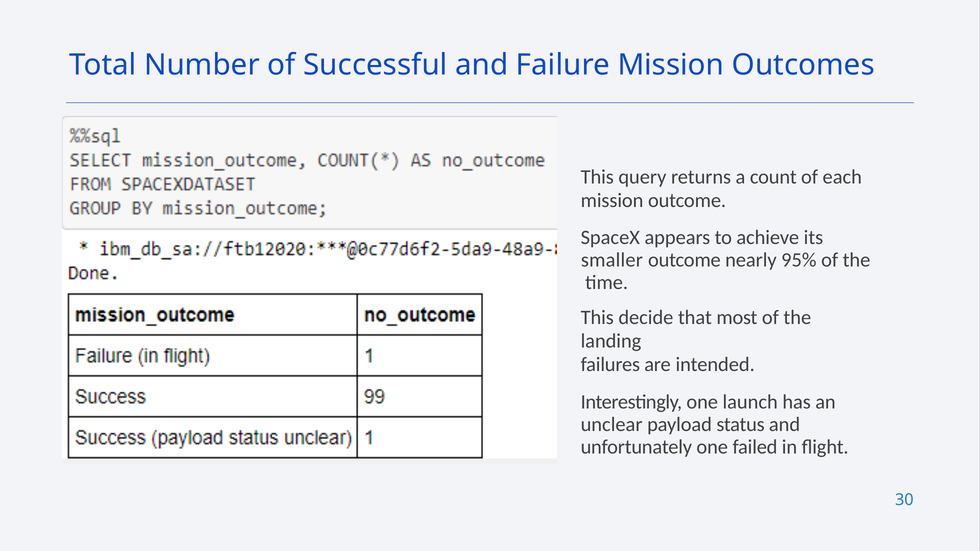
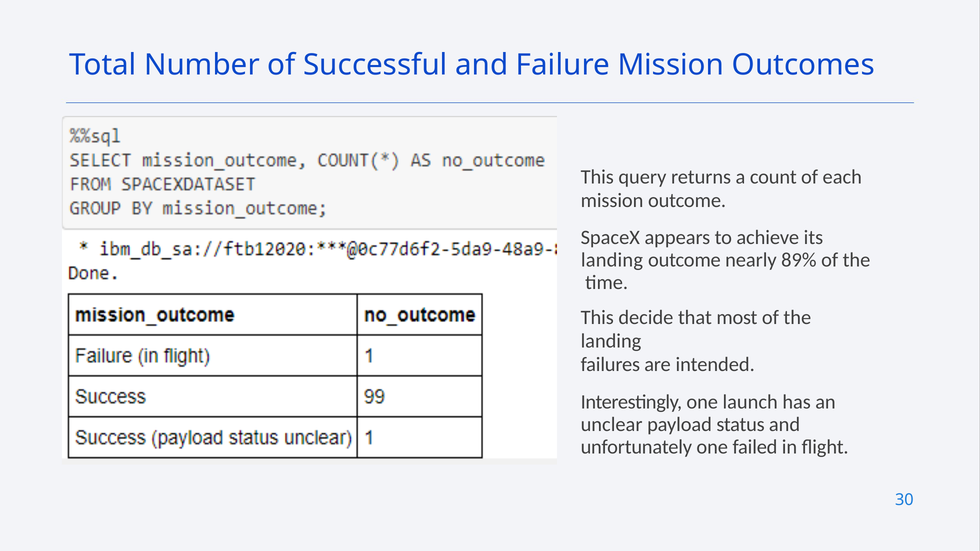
smaller at (612, 260): smaller -> landing
95%: 95% -> 89%
